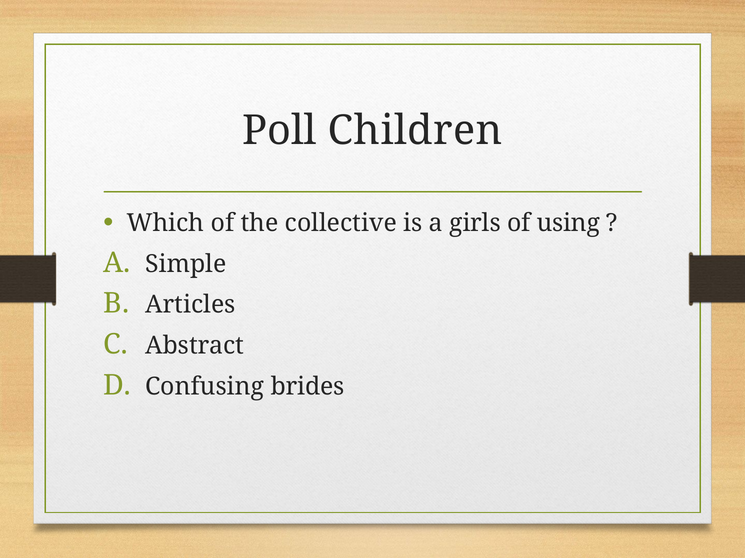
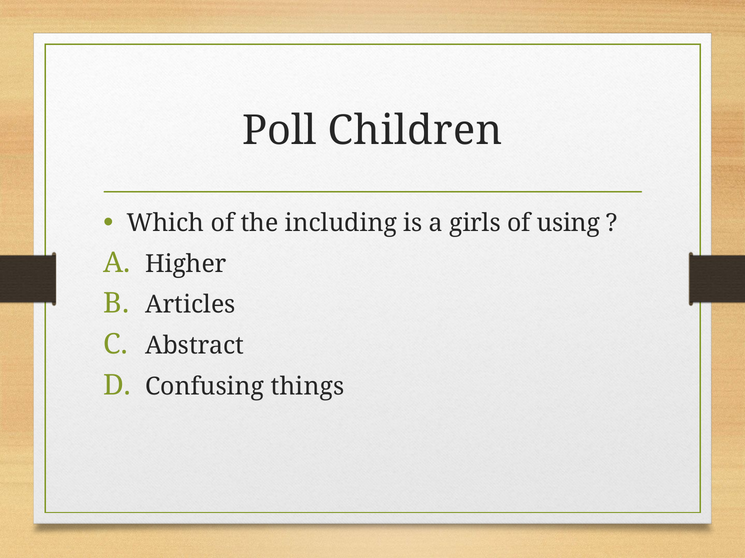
collective: collective -> including
Simple: Simple -> Higher
brides: brides -> things
